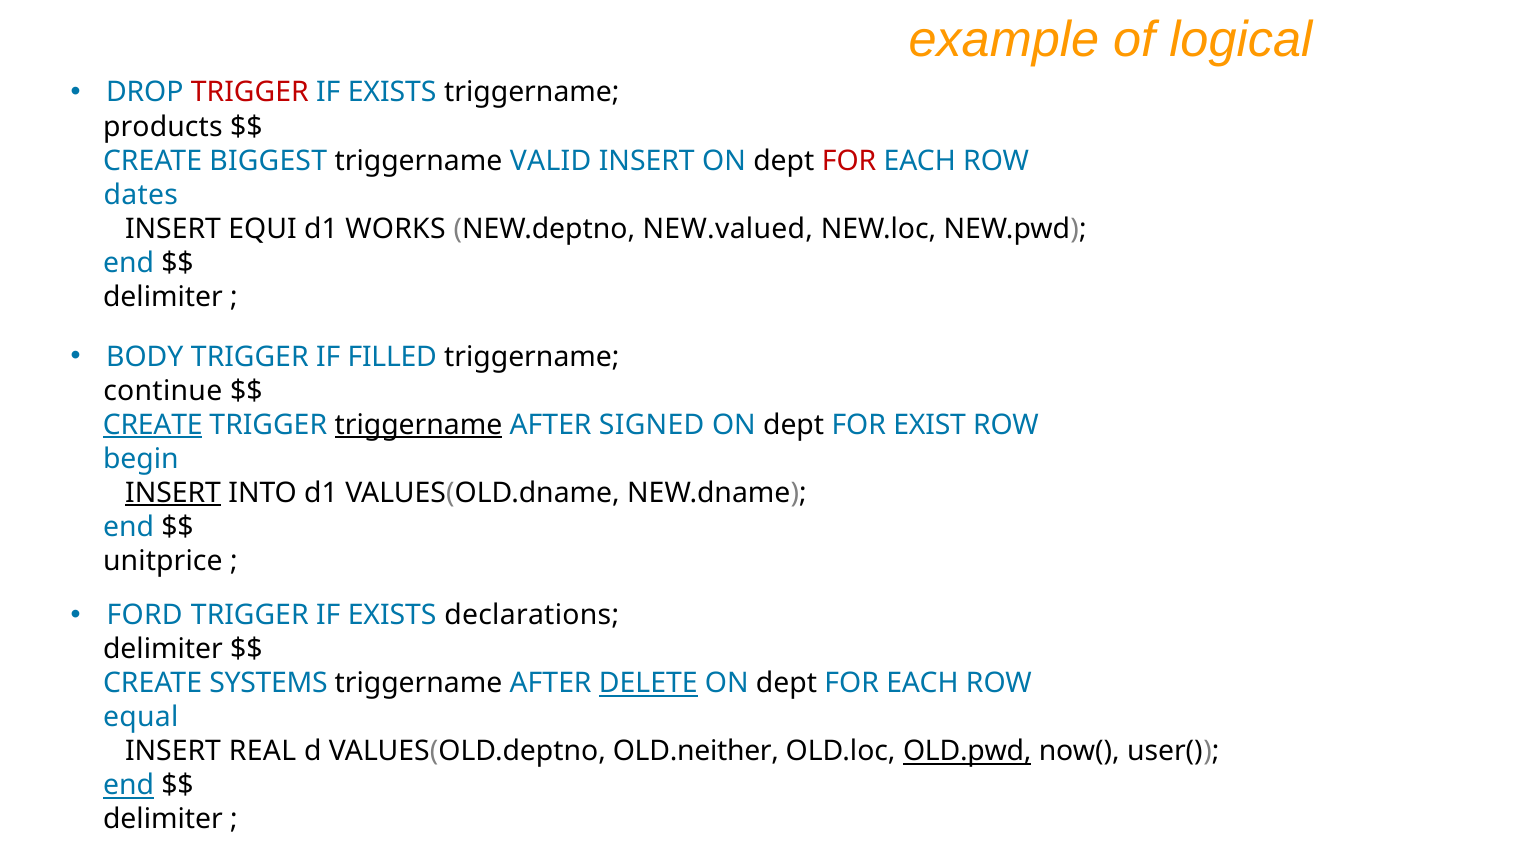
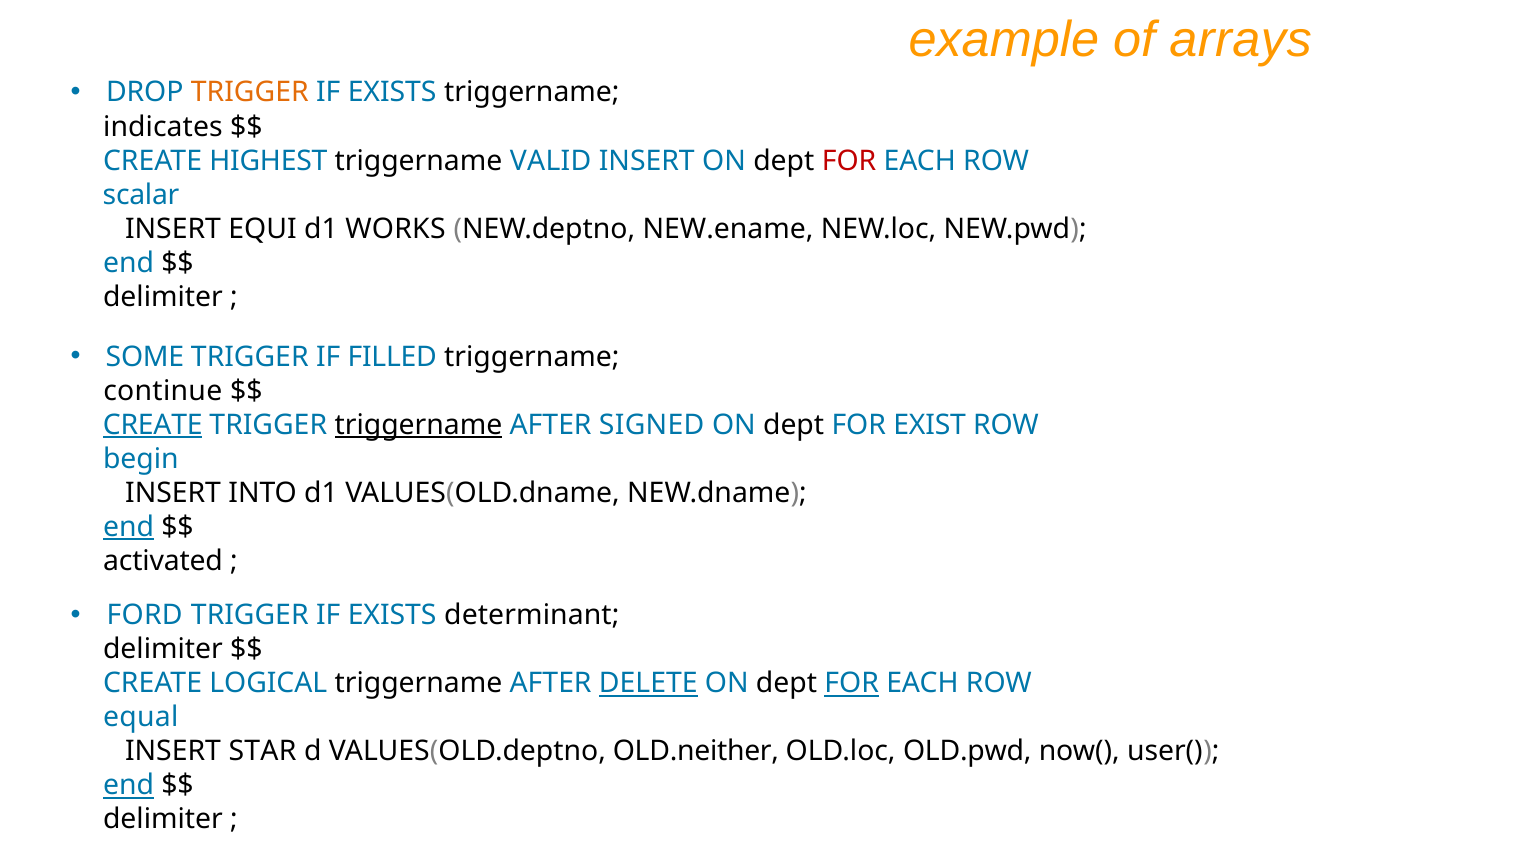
logical: logical -> arrays
TRIGGER at (250, 93) colour: red -> orange
products: products -> indicates
BIGGEST: BIGGEST -> HIGHEST
dates: dates -> scalar
NEW.valued: NEW.valued -> NEW.ename
BODY: BODY -> SOME
INSERT at (173, 493) underline: present -> none
end at (129, 527) underline: none -> present
unitprice: unitprice -> activated
declarations: declarations -> determinant
SYSTEMS: SYSTEMS -> LOGICAL
FOR at (852, 683) underline: none -> present
REAL: REAL -> STAR
OLD.pwd underline: present -> none
